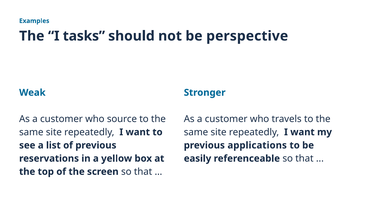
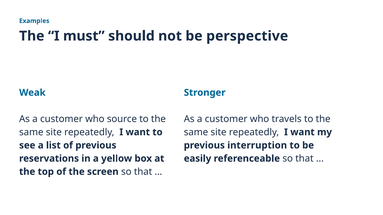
tasks: tasks -> must
applications: applications -> interruption
